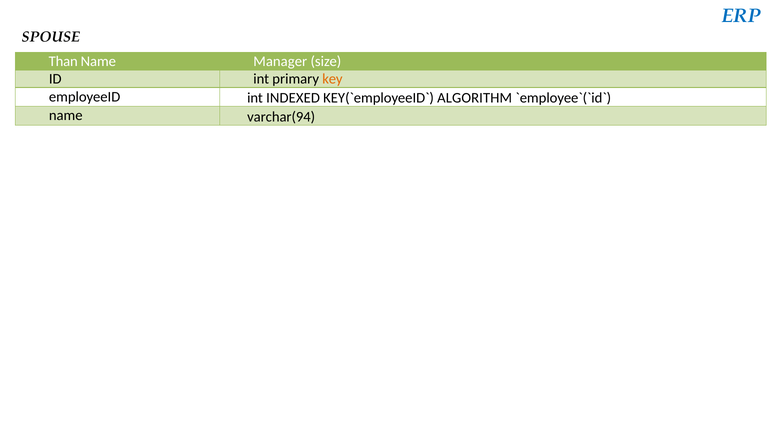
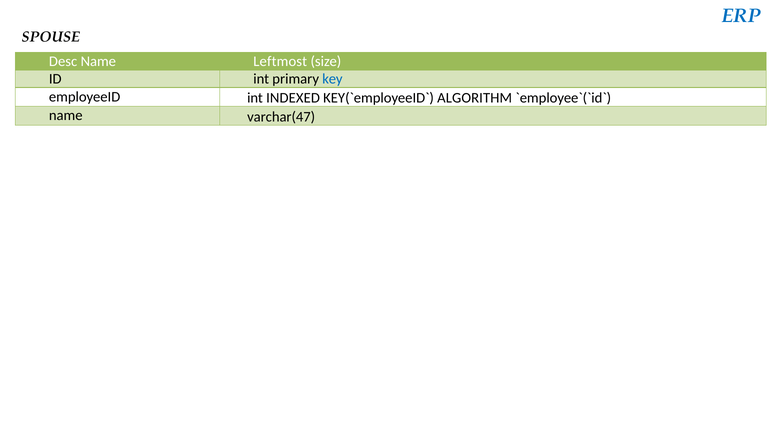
Than: Than -> Desc
Manager: Manager -> Leftmost
key colour: orange -> blue
varchar(94: varchar(94 -> varchar(47
